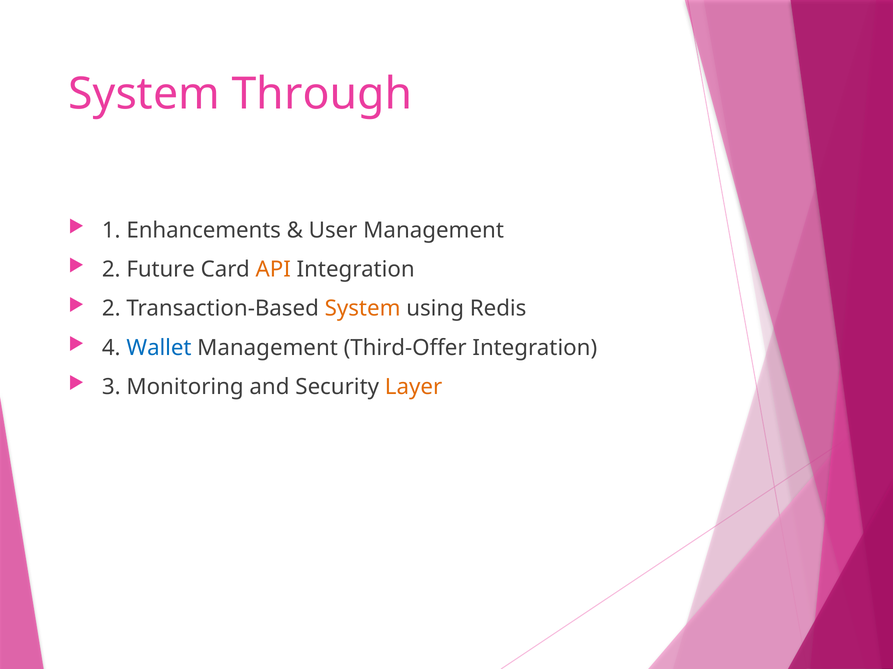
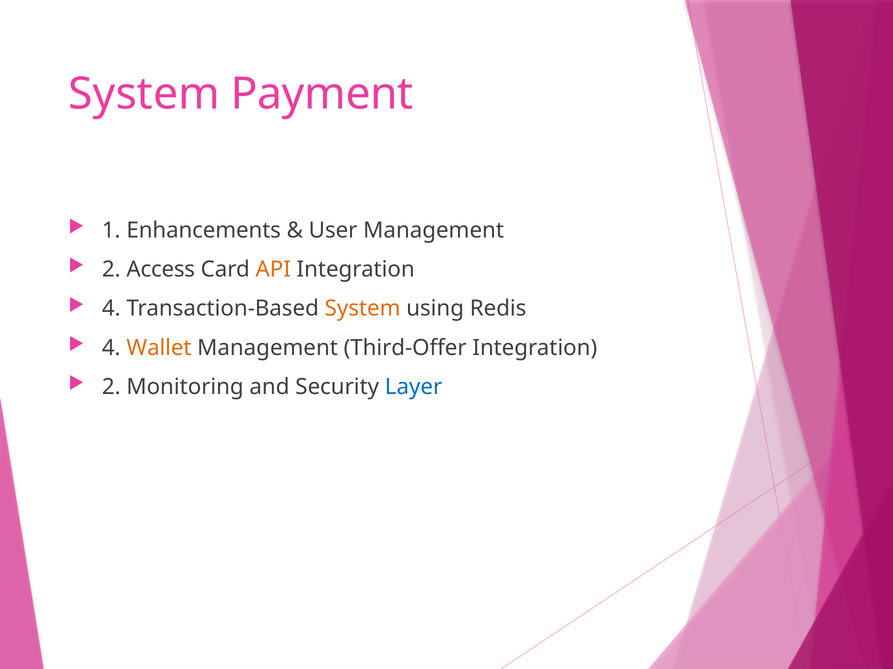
Through: Through -> Payment
Future: Future -> Access
2 at (111, 309): 2 -> 4
Wallet colour: blue -> orange
3 at (111, 387): 3 -> 2
Layer colour: orange -> blue
